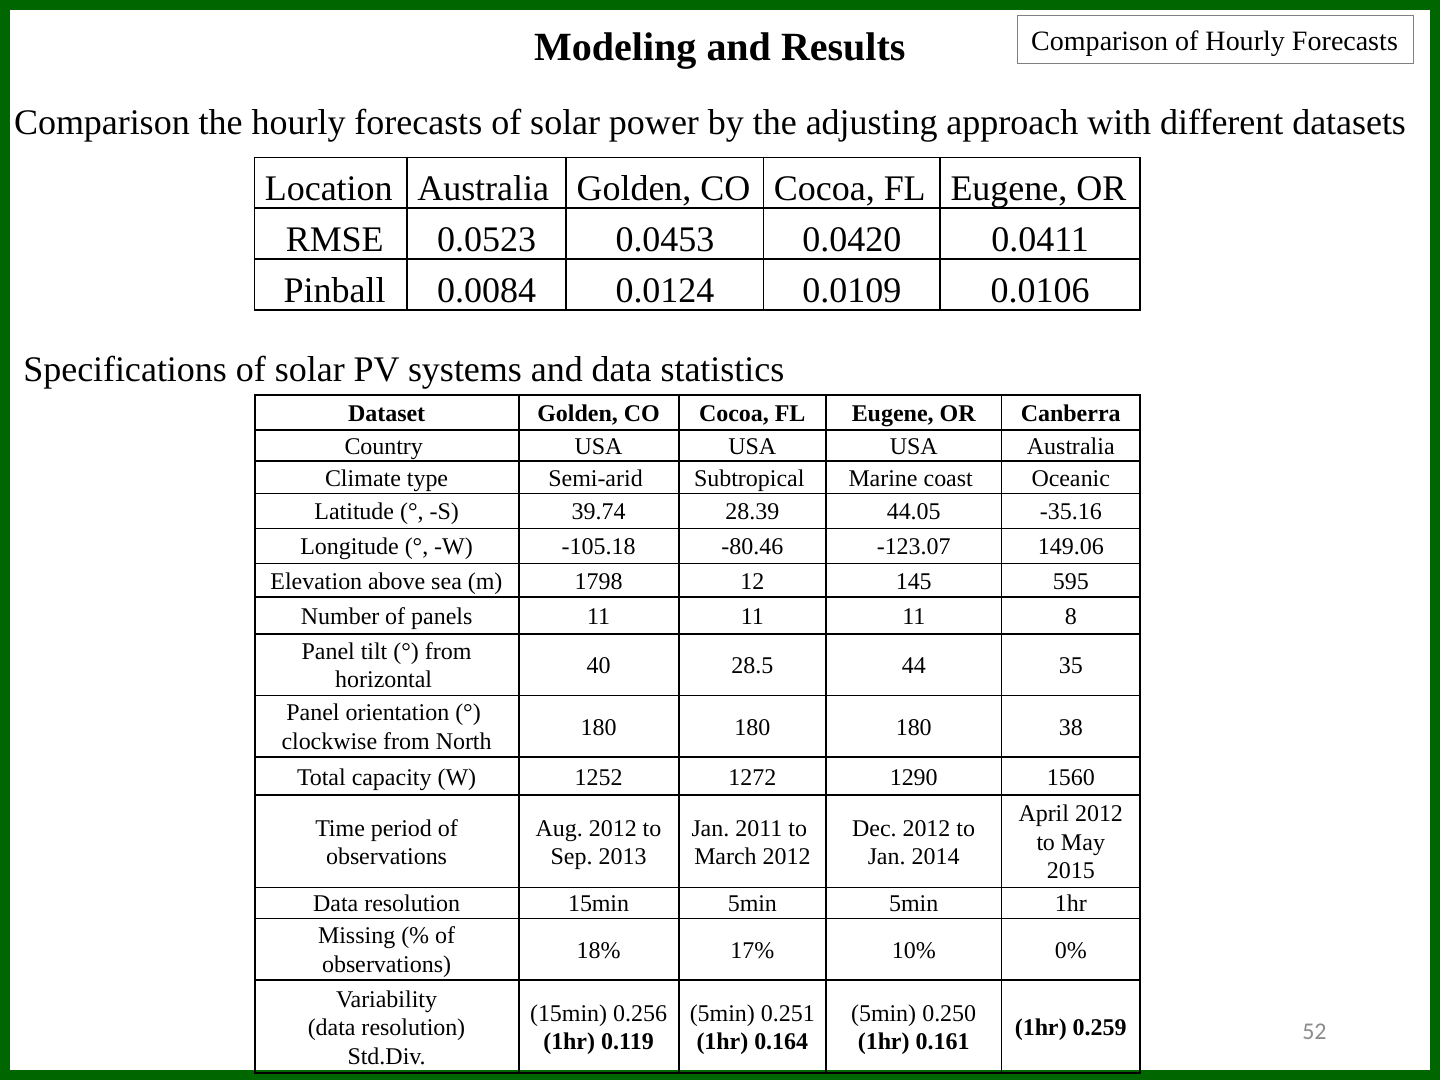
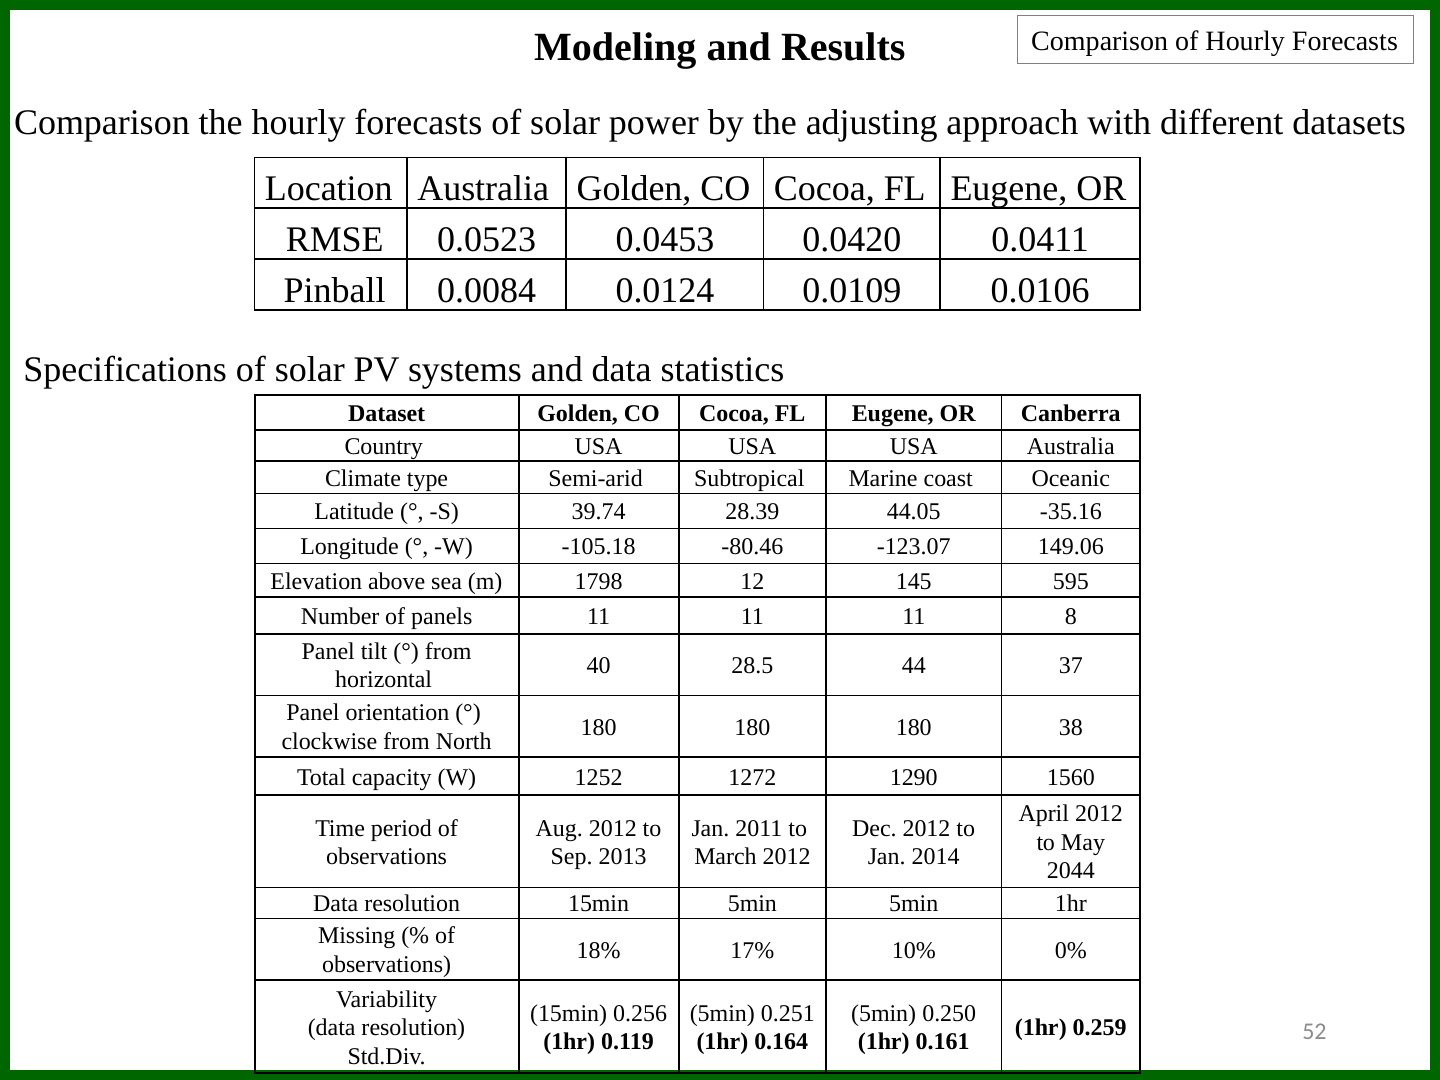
35: 35 -> 37
2015: 2015 -> 2044
